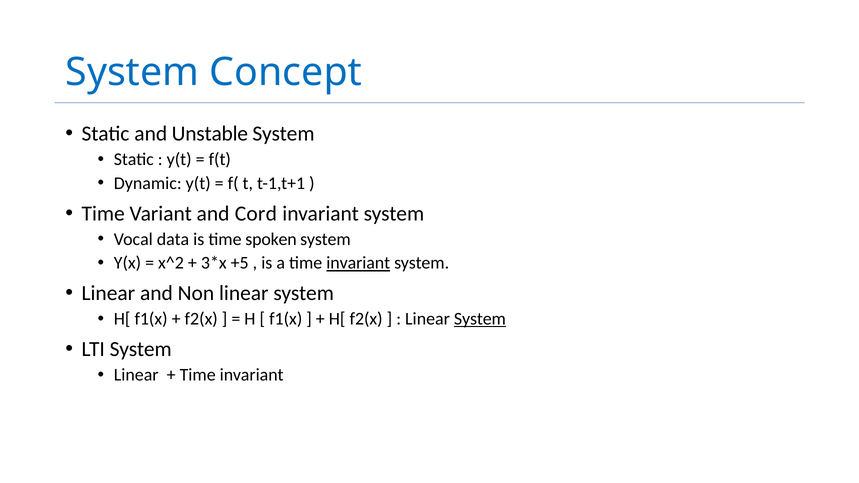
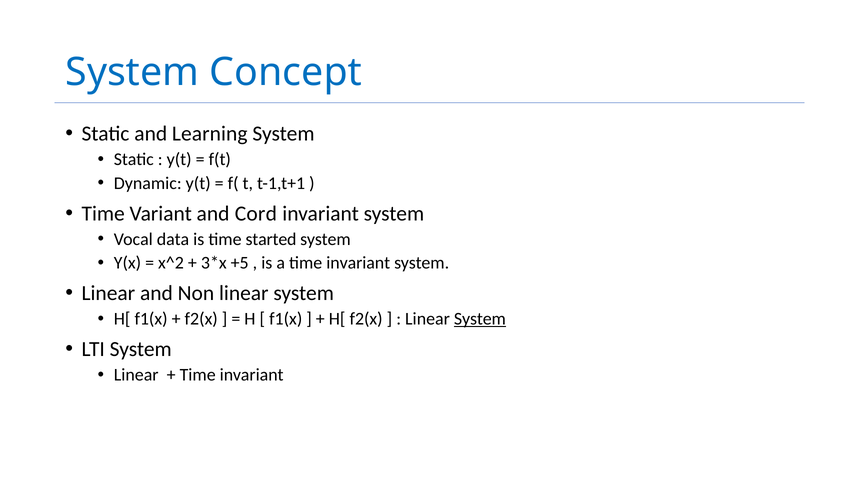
Unstable: Unstable -> Learning
spoken: spoken -> started
invariant at (358, 263) underline: present -> none
